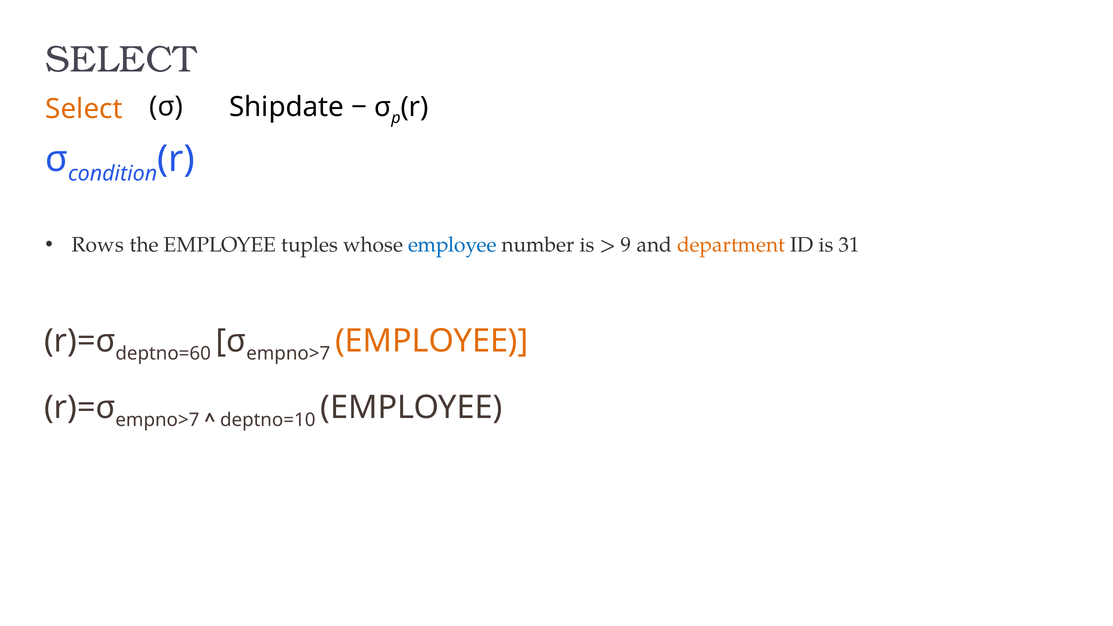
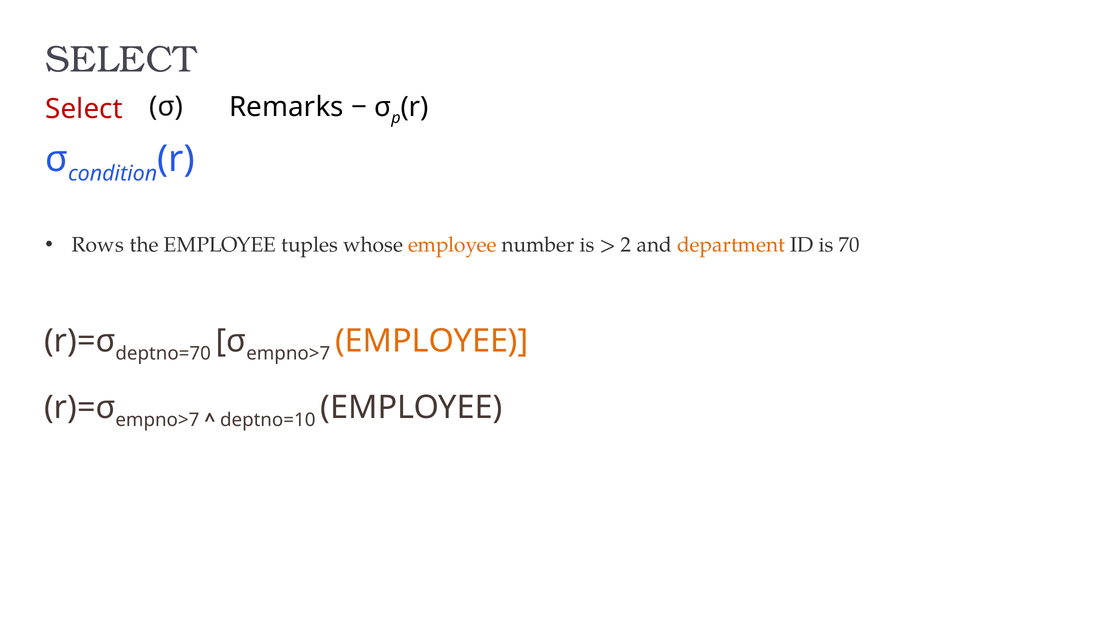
Select at (84, 109) colour: orange -> red
Shipdate: Shipdate -> Remarks
employee at (452, 245) colour: blue -> orange
9: 9 -> 2
31: 31 -> 70
deptno=60: deptno=60 -> deptno=70
